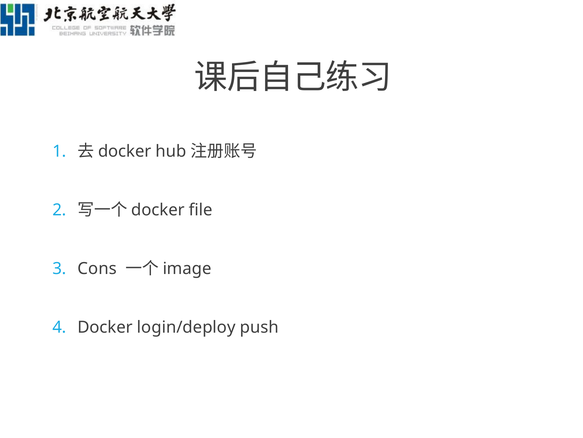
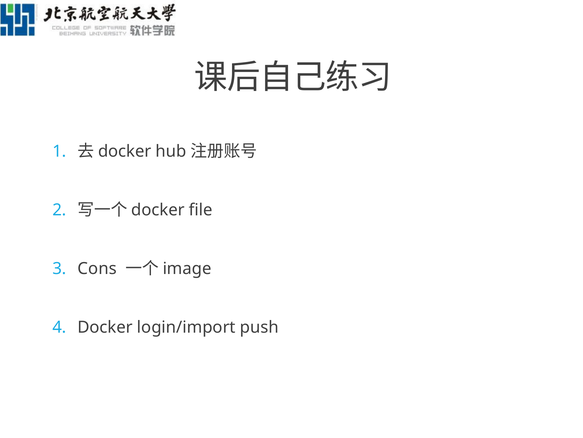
login/deploy: login/deploy -> login/import
